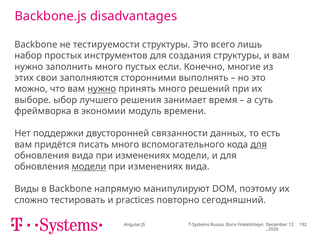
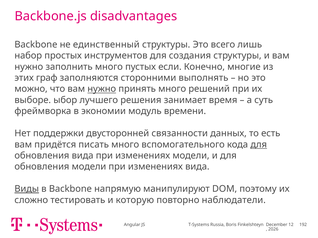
тестируемости: тестируемости -> единственный
свои: свои -> граф
модели at (89, 167) underline: present -> none
Виды underline: none -> present
practices: practices -> которую
сегодняшний: сегодняшний -> наблюдатели
